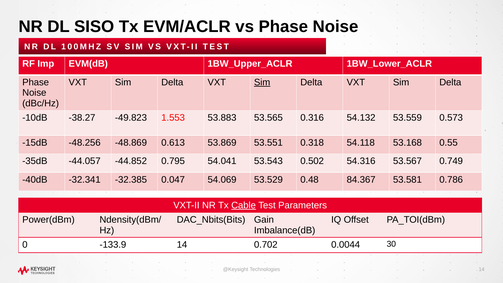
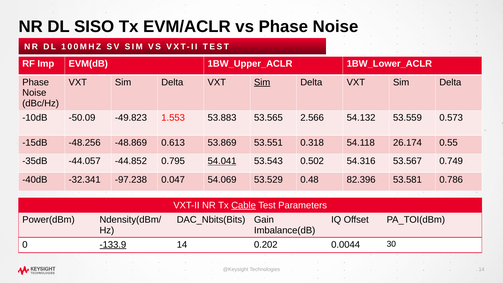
-38.27: -38.27 -> -50.09
0.316: 0.316 -> 2.566
53.168: 53.168 -> 26.174
54.041 underline: none -> present
-32.385: -32.385 -> -97.238
84.367: 84.367 -> 82.396
-133.9 underline: none -> present
0.702: 0.702 -> 0.202
